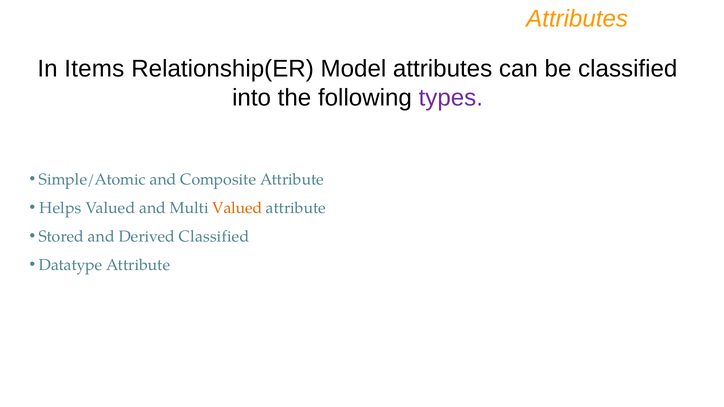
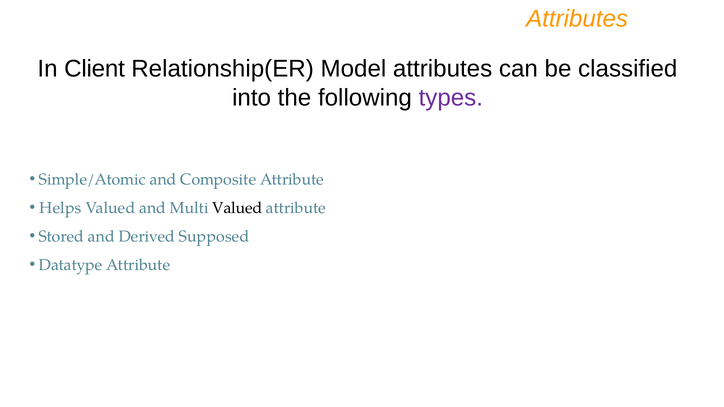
Items: Items -> Client
Valued at (237, 208) colour: orange -> black
Derived Classified: Classified -> Supposed
